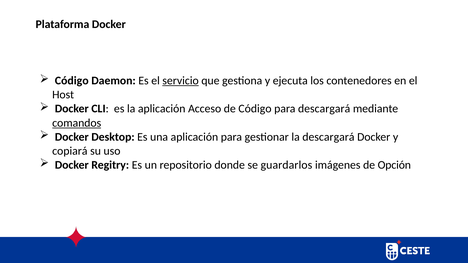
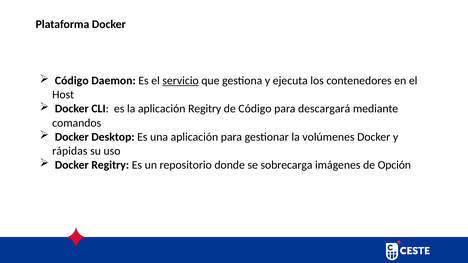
aplicación Acceso: Acceso -> Regitry
comandos underline: present -> none
la descargará: descargará -> volúmenes
copiará: copiará -> rápidas
guardarlos: guardarlos -> sobrecarga
